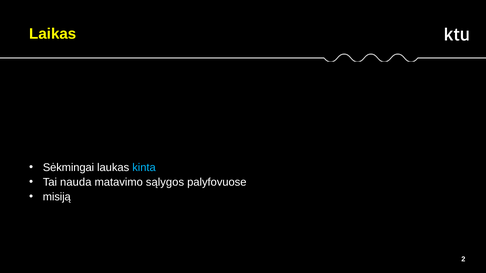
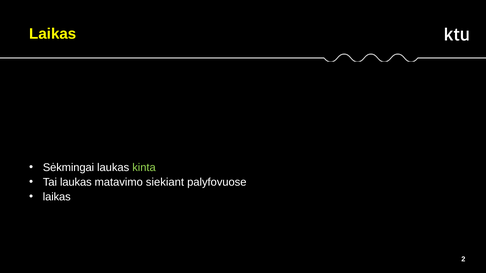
kinta colour: light blue -> light green
Tai nauda: nauda -> laukas
sąlygos: sąlygos -> siekiant
misiją at (57, 197): misiją -> laikas
